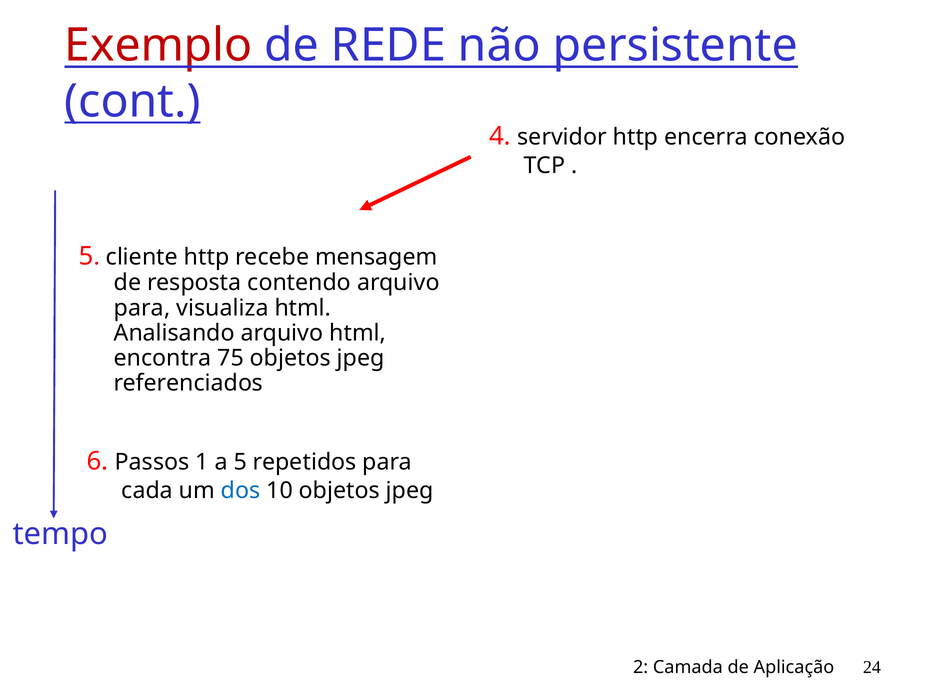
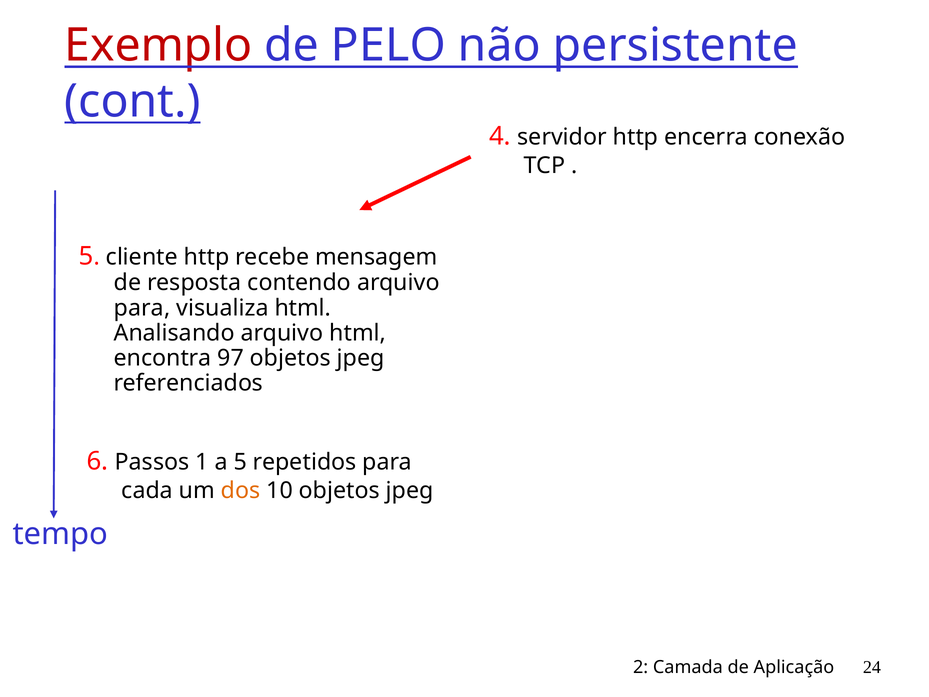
REDE: REDE -> PELO
75: 75 -> 97
dos colour: blue -> orange
